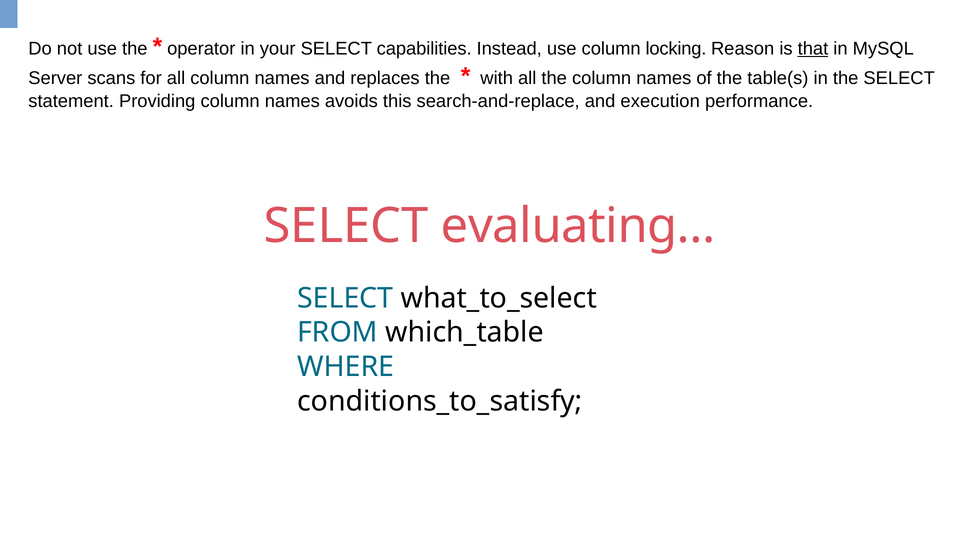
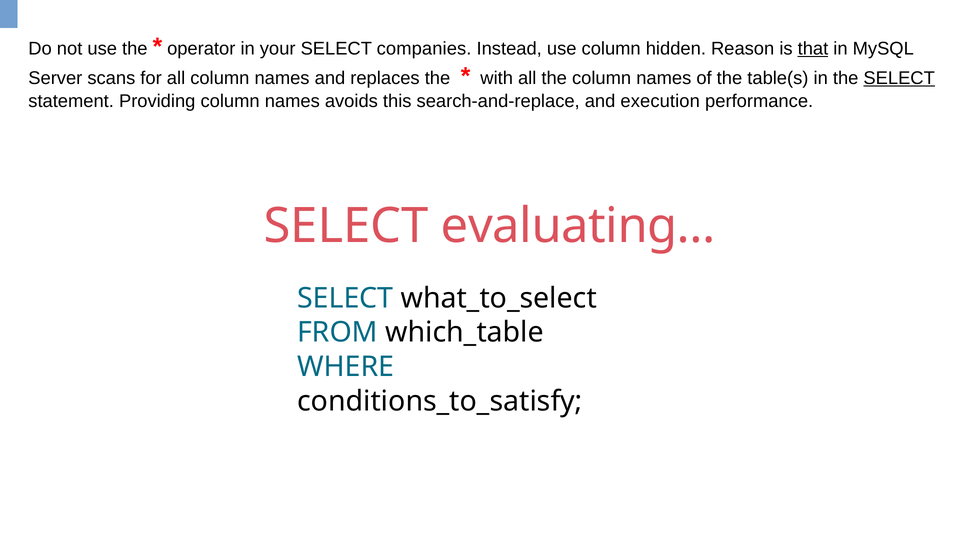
capabilities: capabilities -> companies
locking: locking -> hidden
SELECT at (899, 78) underline: none -> present
